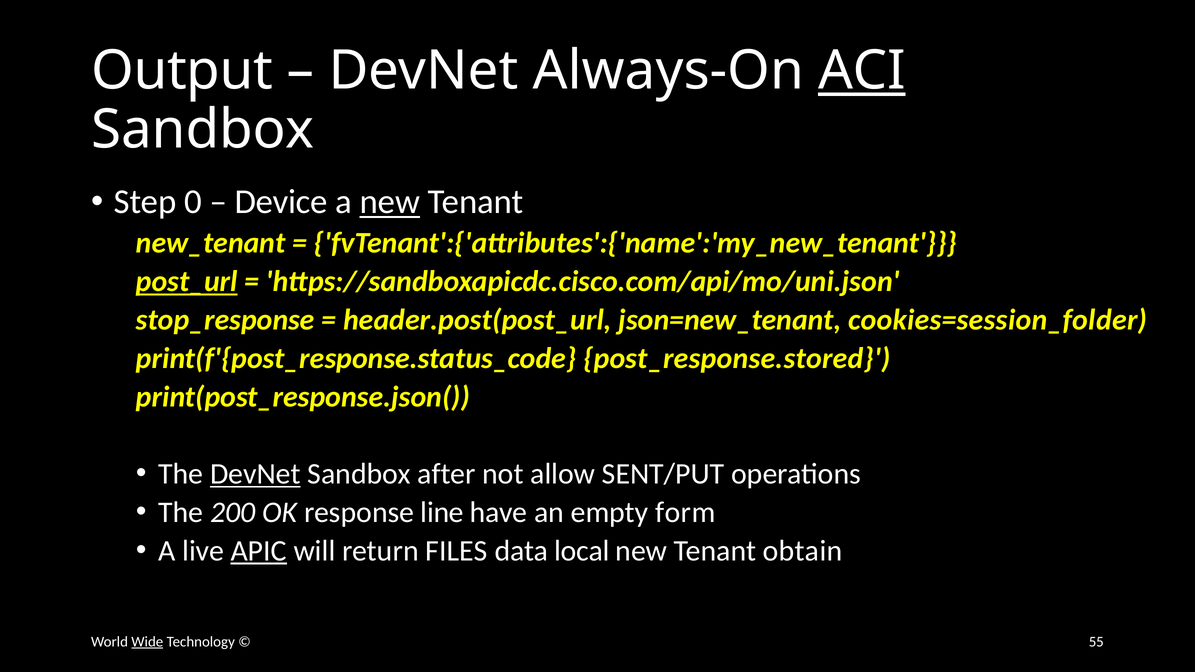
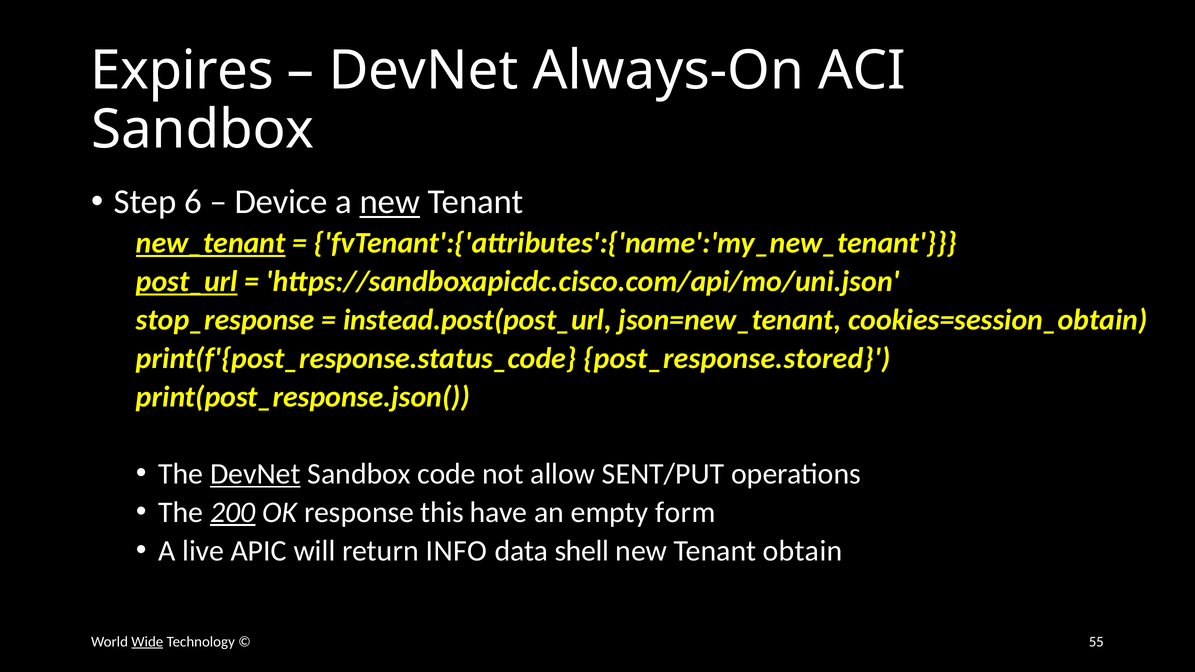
Output: Output -> Expires
ACI underline: present -> none
0: 0 -> 6
new_tenant underline: none -> present
header.post(post_url: header.post(post_url -> instead.post(post_url
cookies=session_folder: cookies=session_folder -> cookies=session_obtain
after: after -> code
200 underline: none -> present
line: line -> this
APIC underline: present -> none
FILES: FILES -> INFO
local: local -> shell
